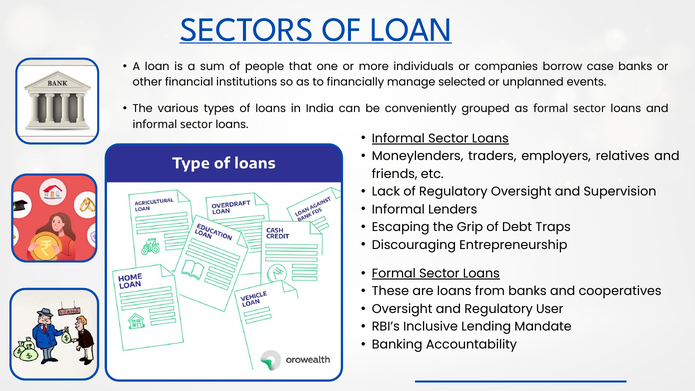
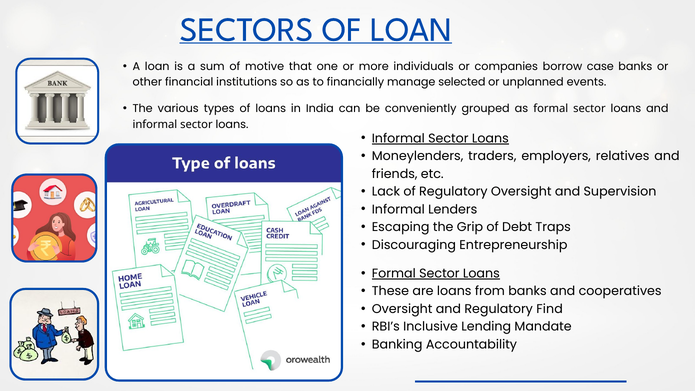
people: people -> motive
User: User -> Find
